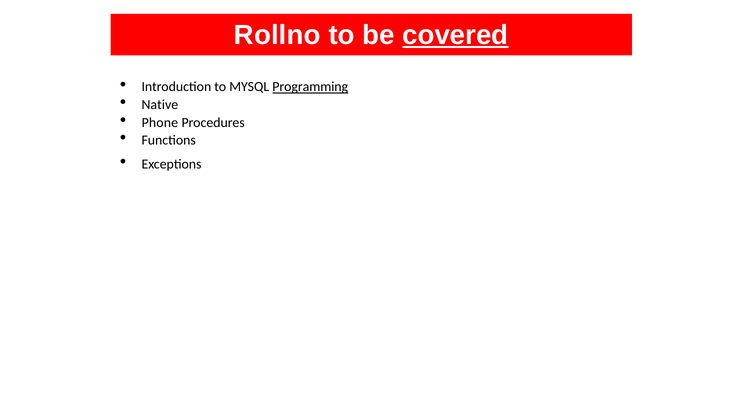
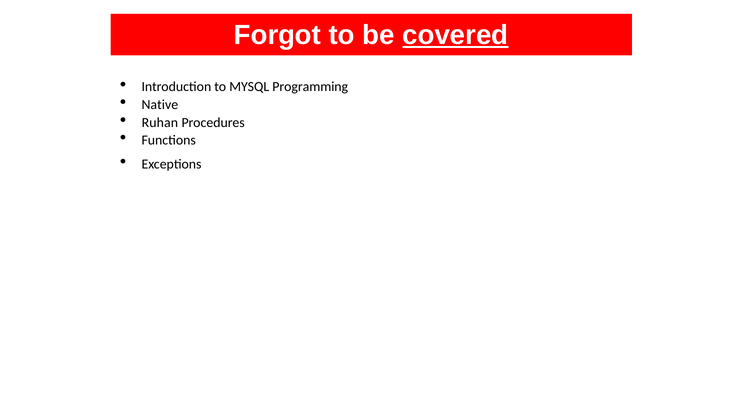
Rollno: Rollno -> Forgot
Programming underline: present -> none
Phone: Phone -> Ruhan
